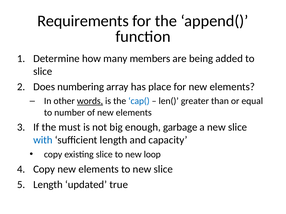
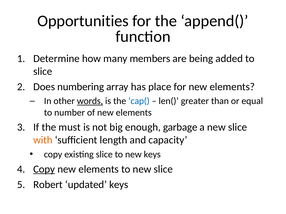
Requirements: Requirements -> Opportunities
with colour: blue -> orange
new loop: loop -> keys
Copy at (44, 169) underline: none -> present
Length at (48, 185): Length -> Robert
updated true: true -> keys
